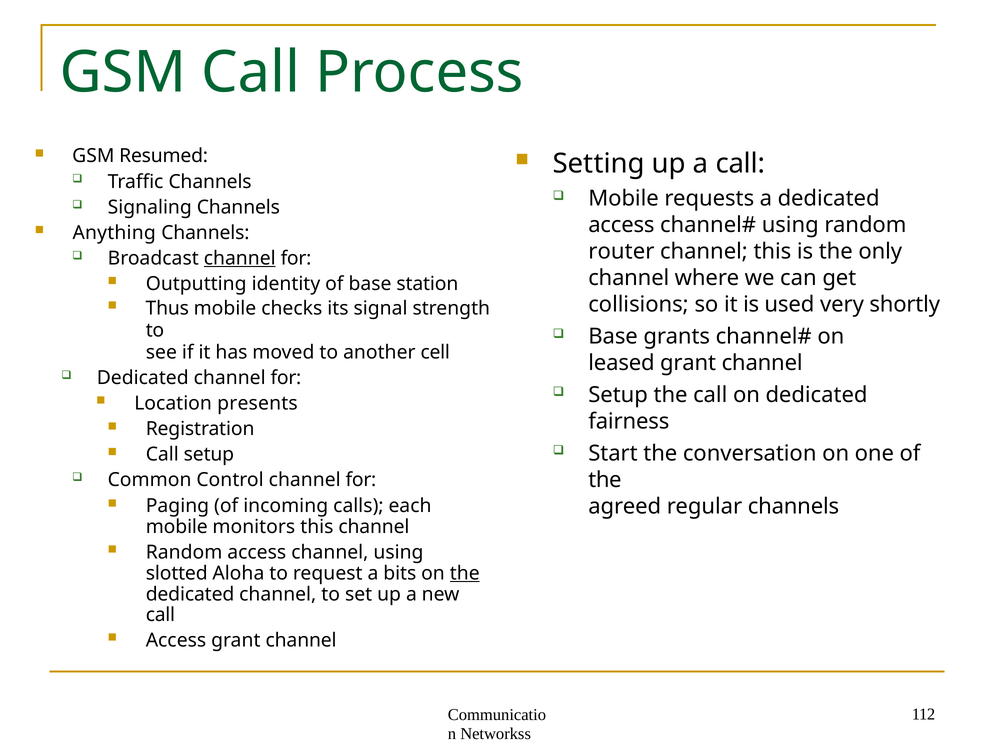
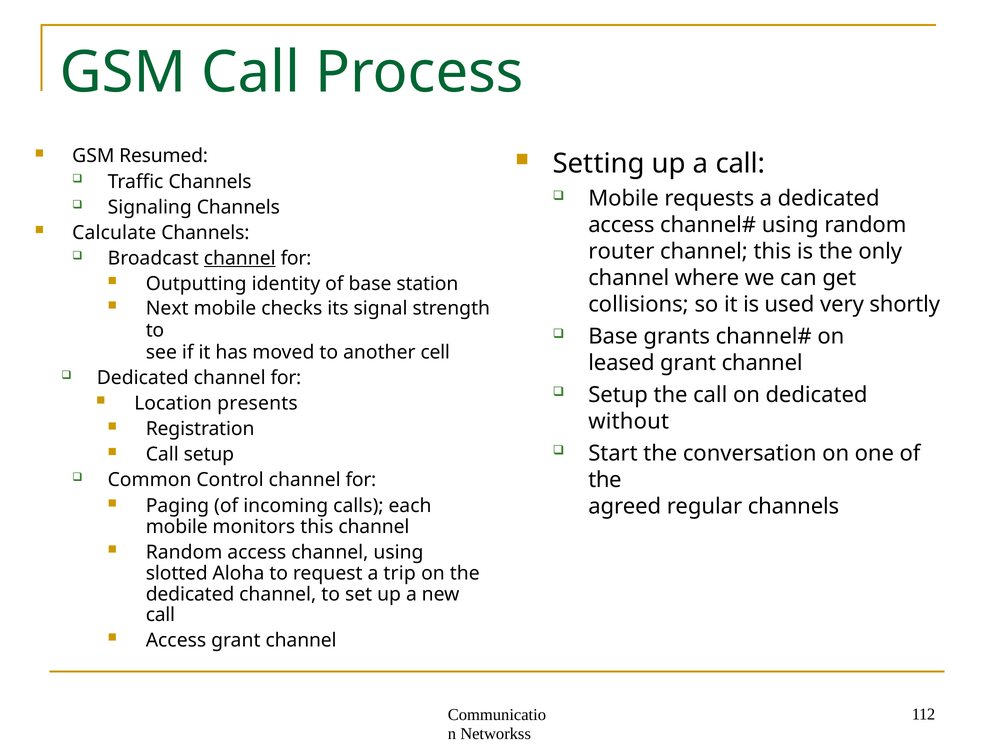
Anything: Anything -> Calculate
Thus: Thus -> Next
fairness: fairness -> without
bits: bits -> trip
the at (465, 573) underline: present -> none
